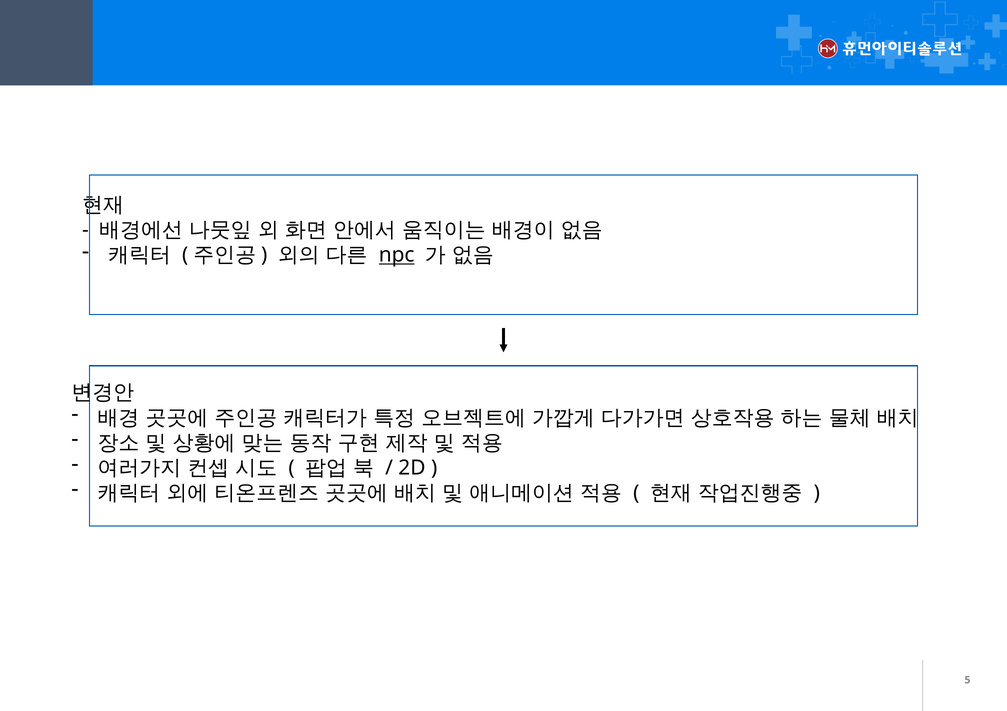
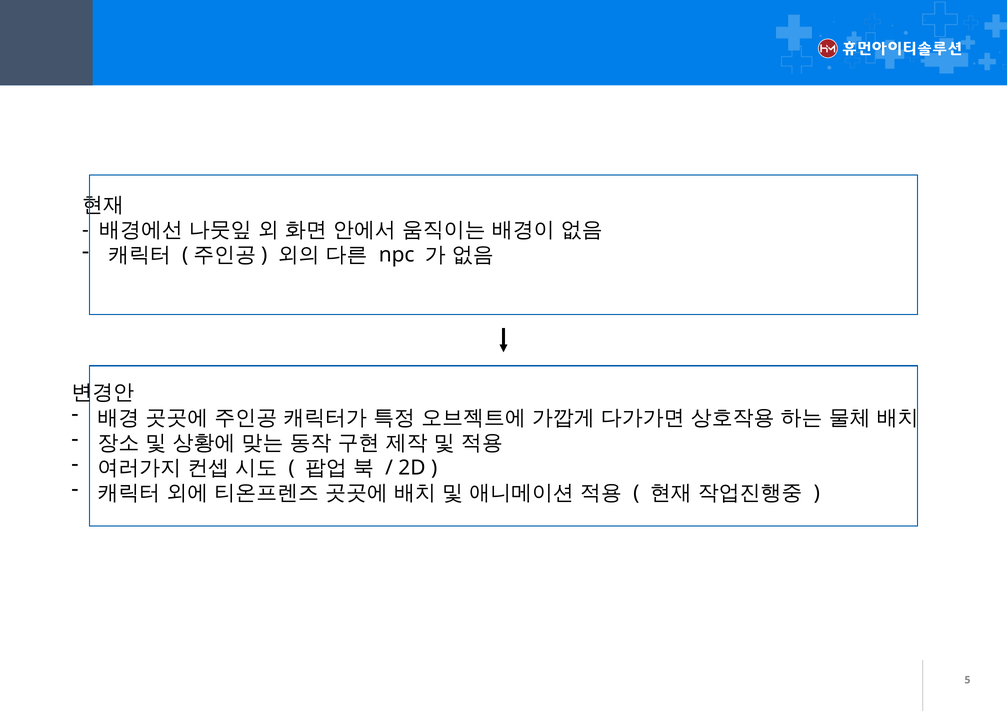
npc underline: present -> none
